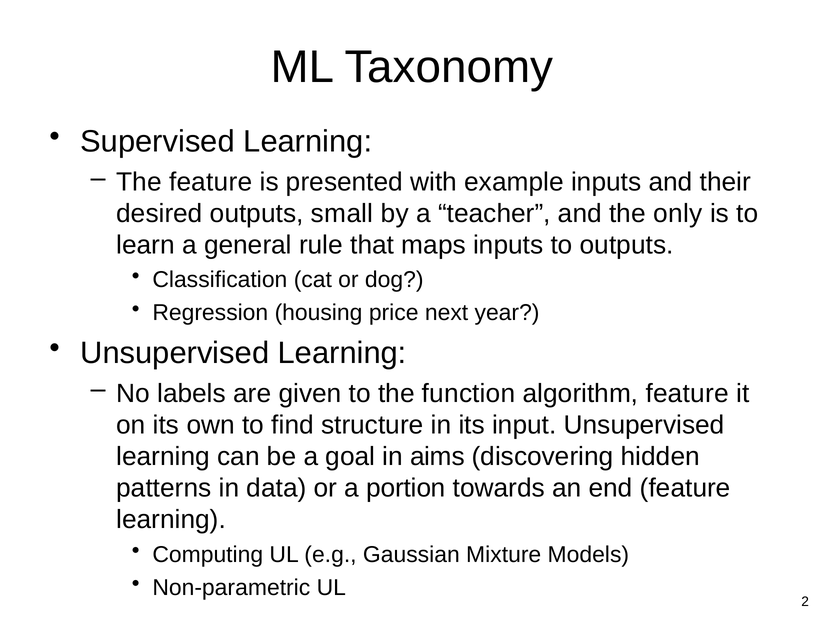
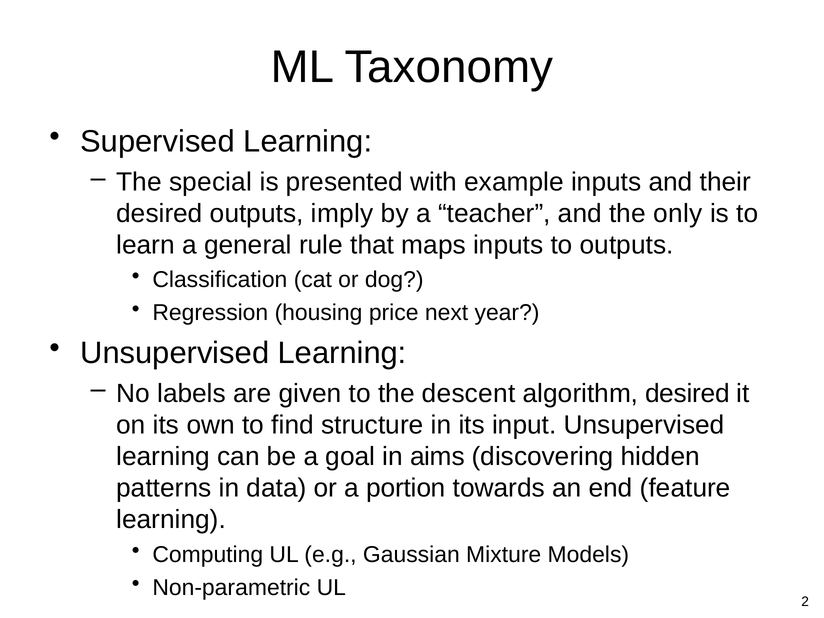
The feature: feature -> special
small: small -> imply
function: function -> descent
algorithm feature: feature -> desired
